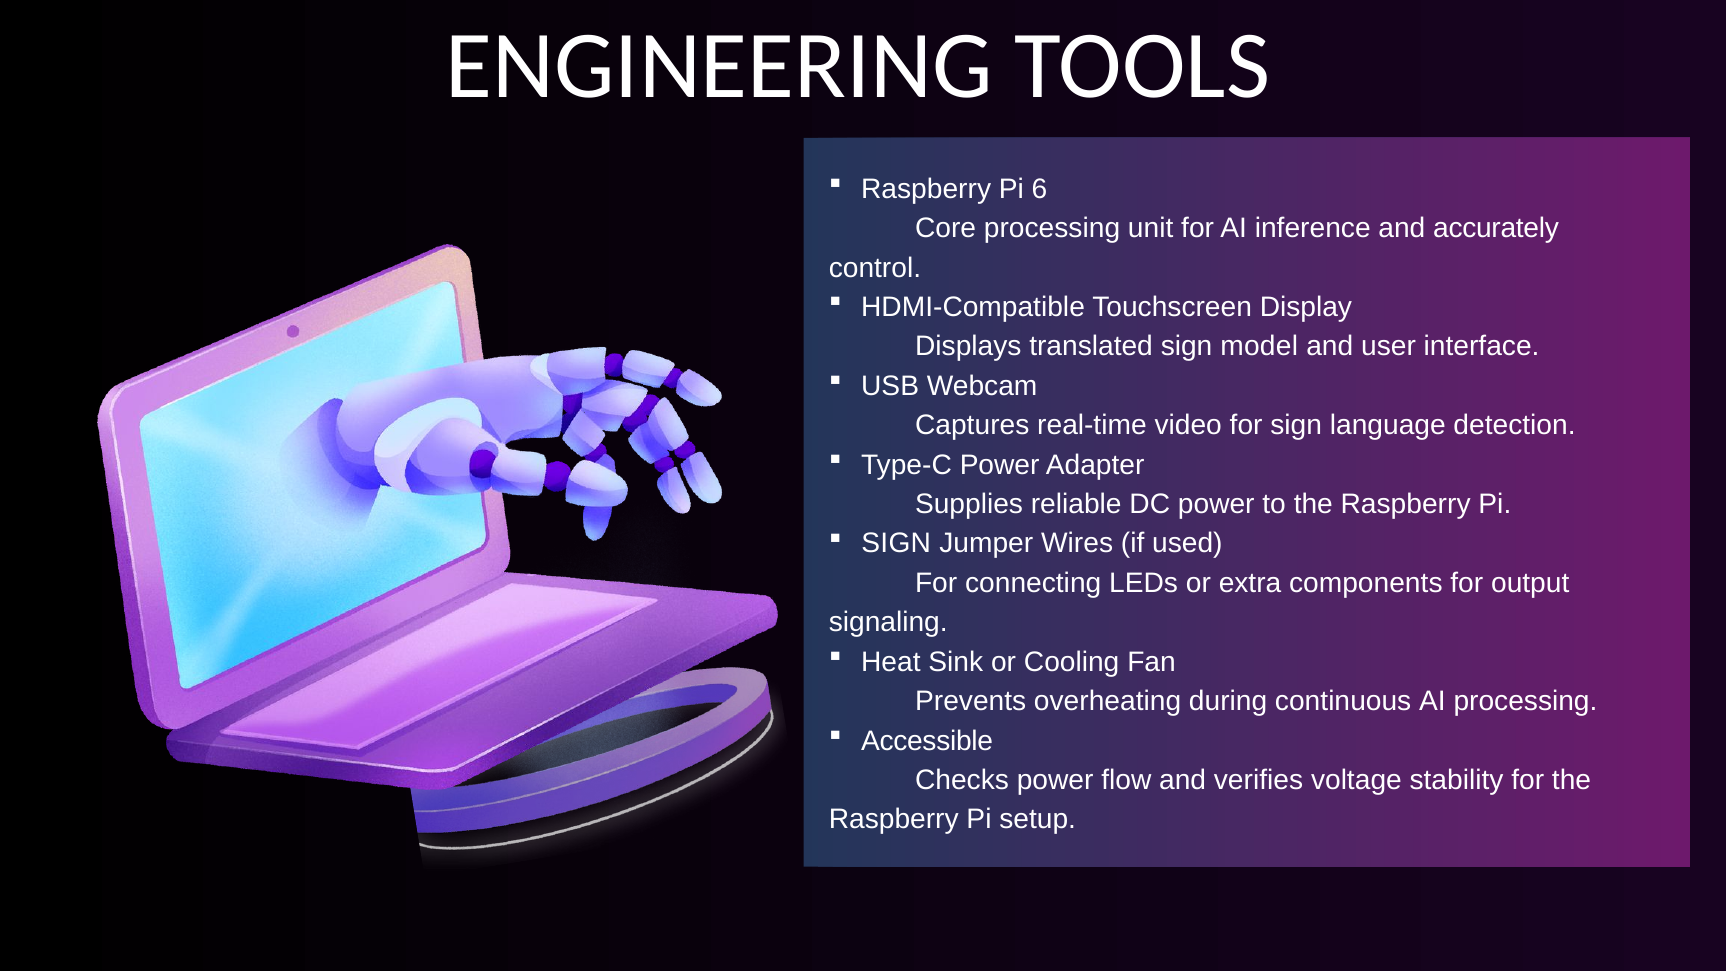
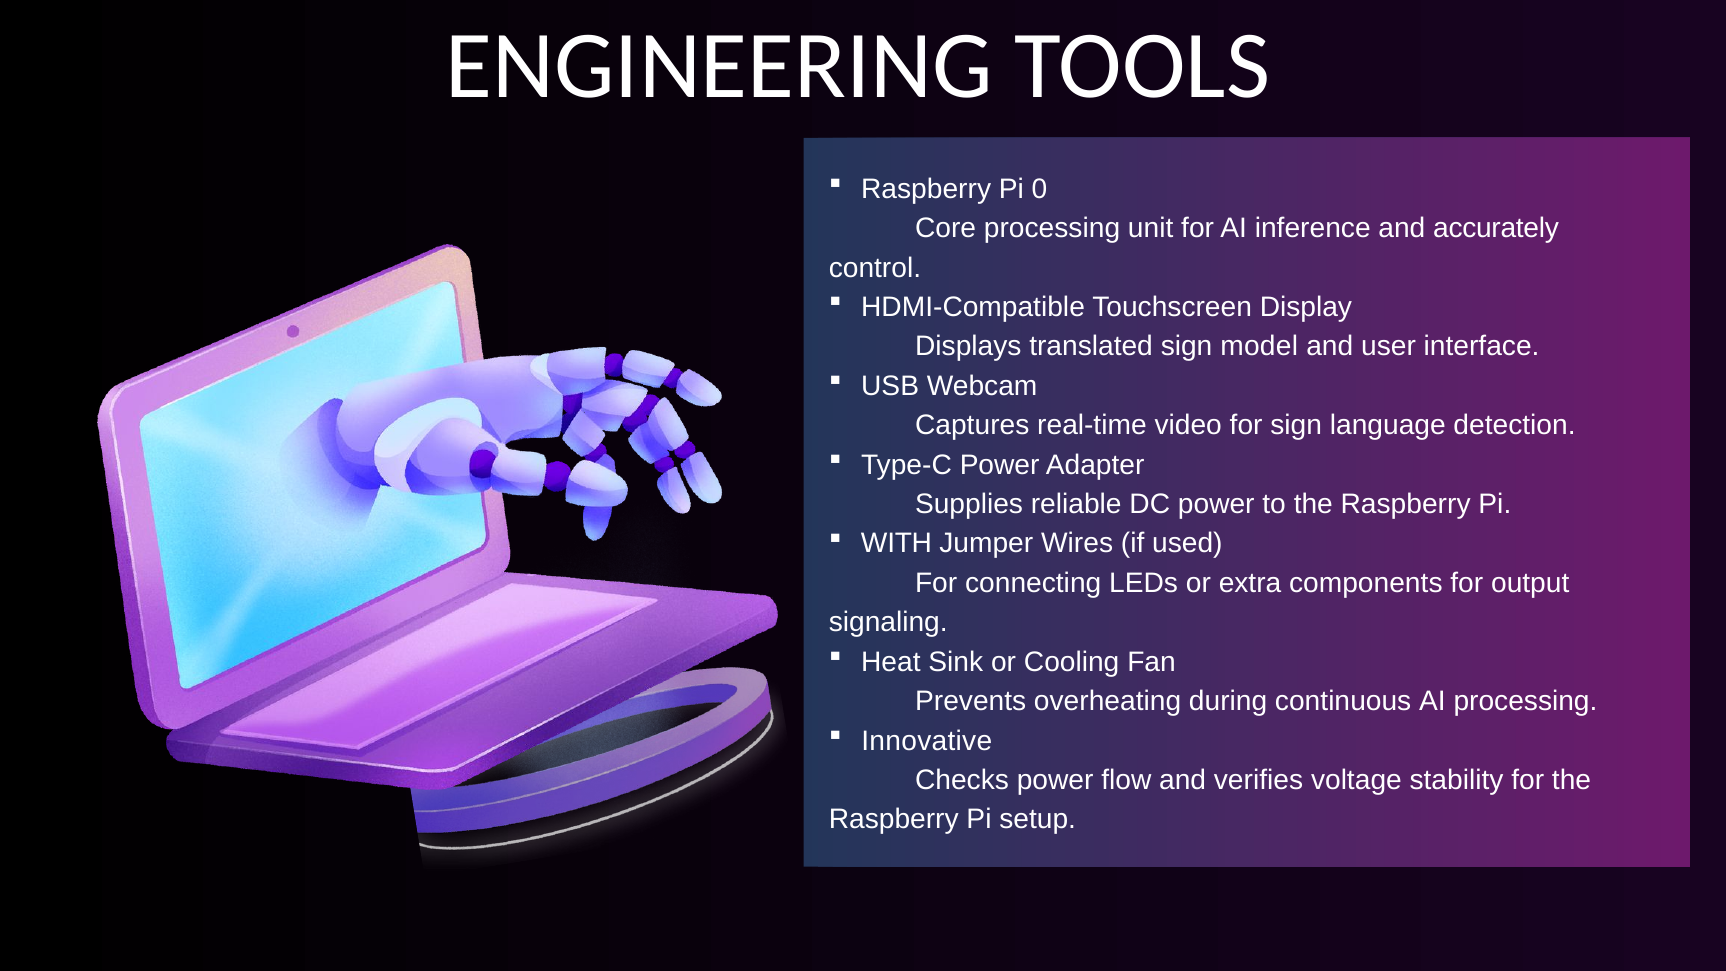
6: 6 -> 0
SIGN at (896, 544): SIGN -> WITH
Accessible: Accessible -> Innovative
